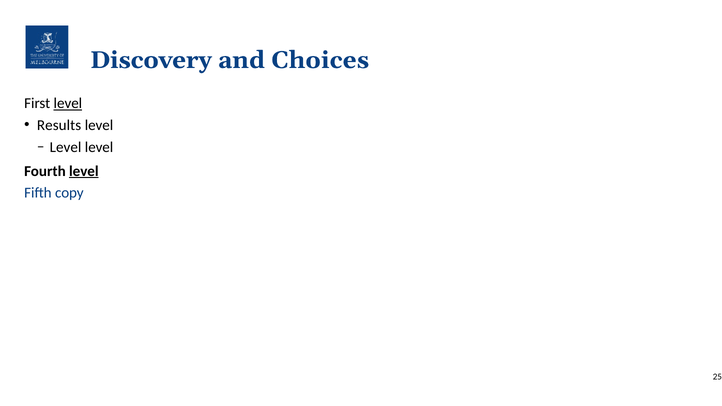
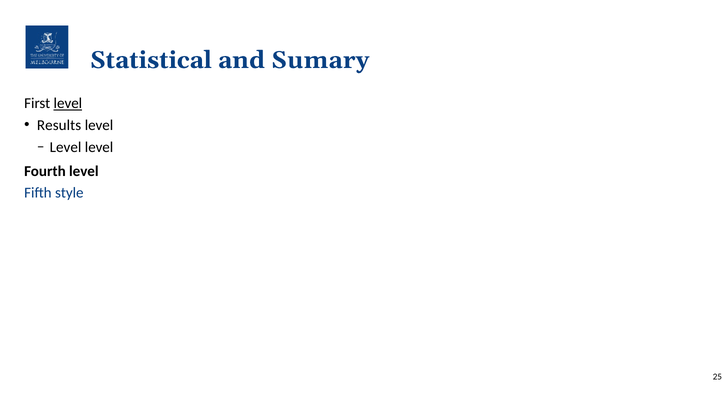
Discovery: Discovery -> Statistical
Choices: Choices -> Sumary
level at (84, 171) underline: present -> none
copy: copy -> style
